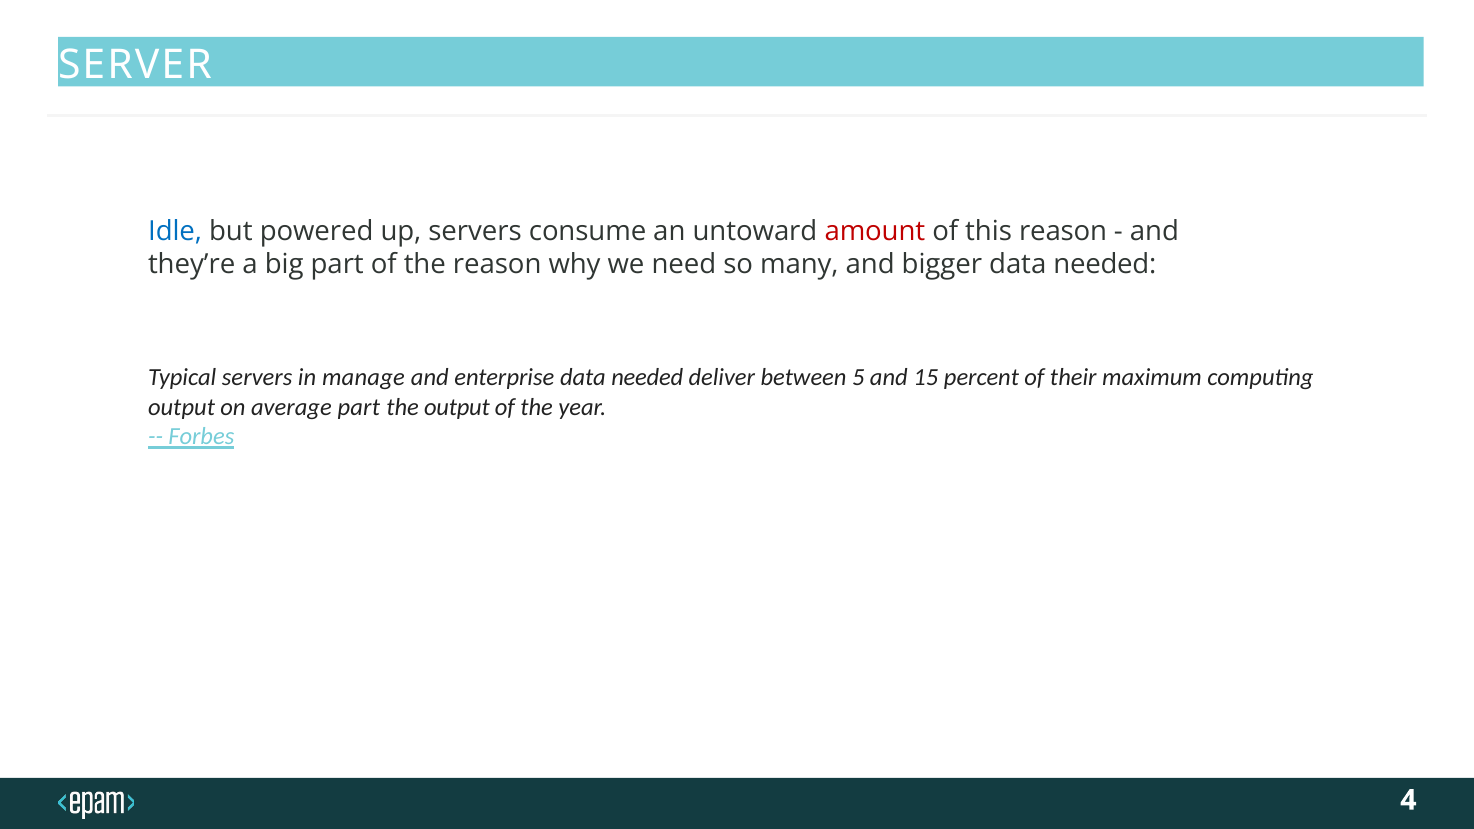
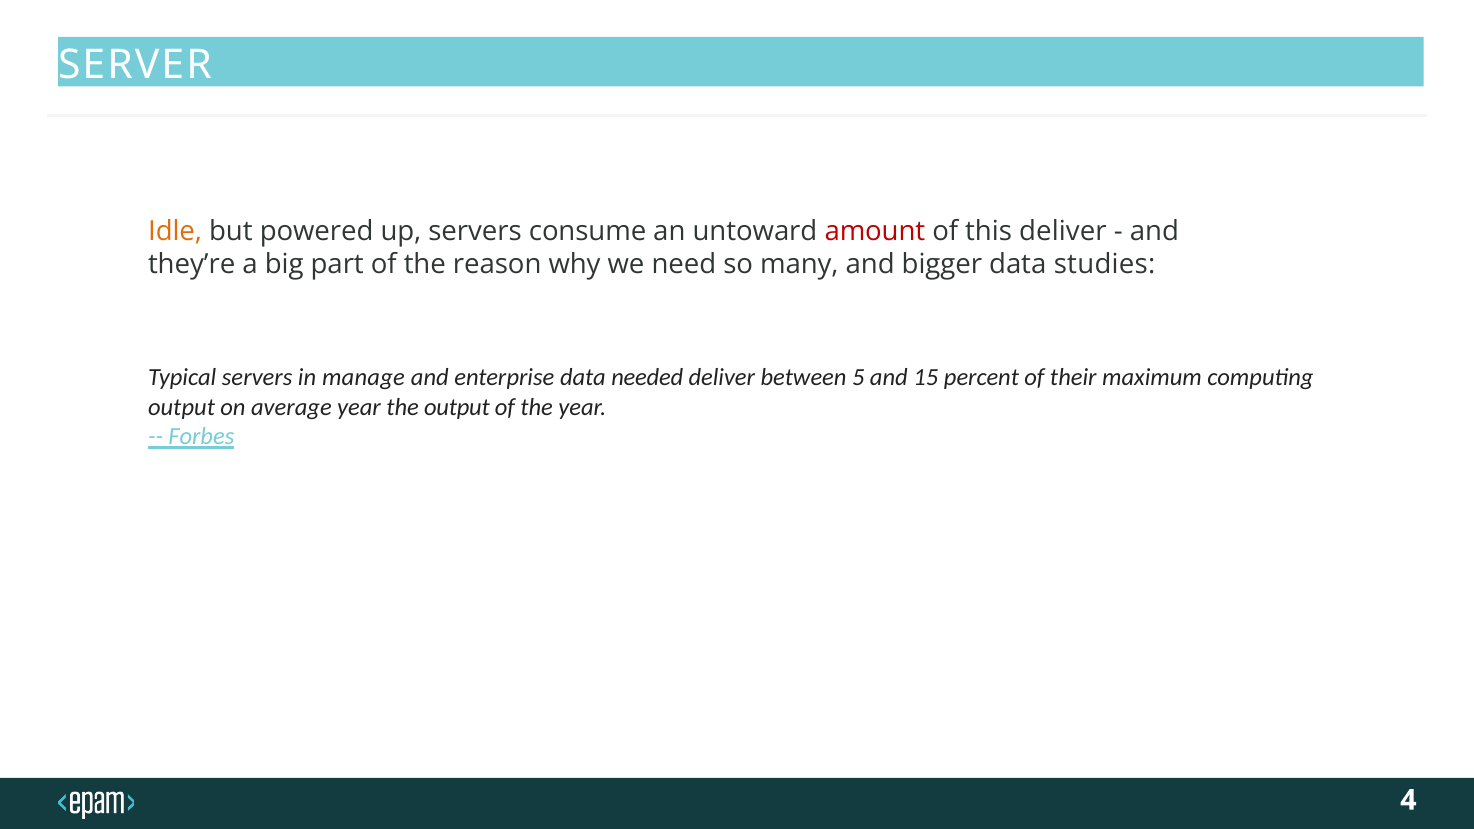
Idle colour: blue -> orange
this reason: reason -> deliver
bigger data needed: needed -> studies
average part: part -> year
